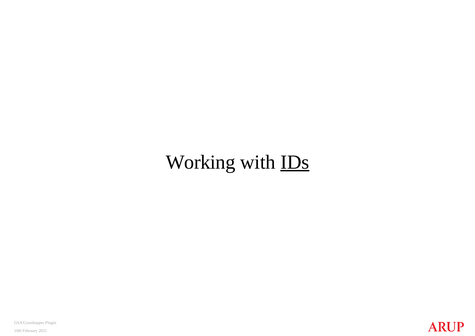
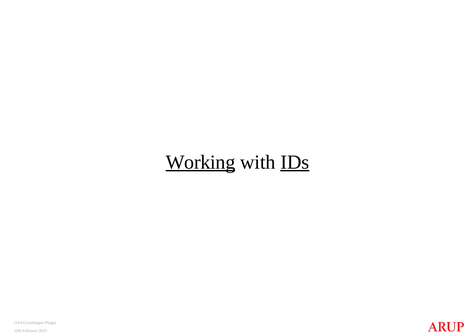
Working underline: none -> present
